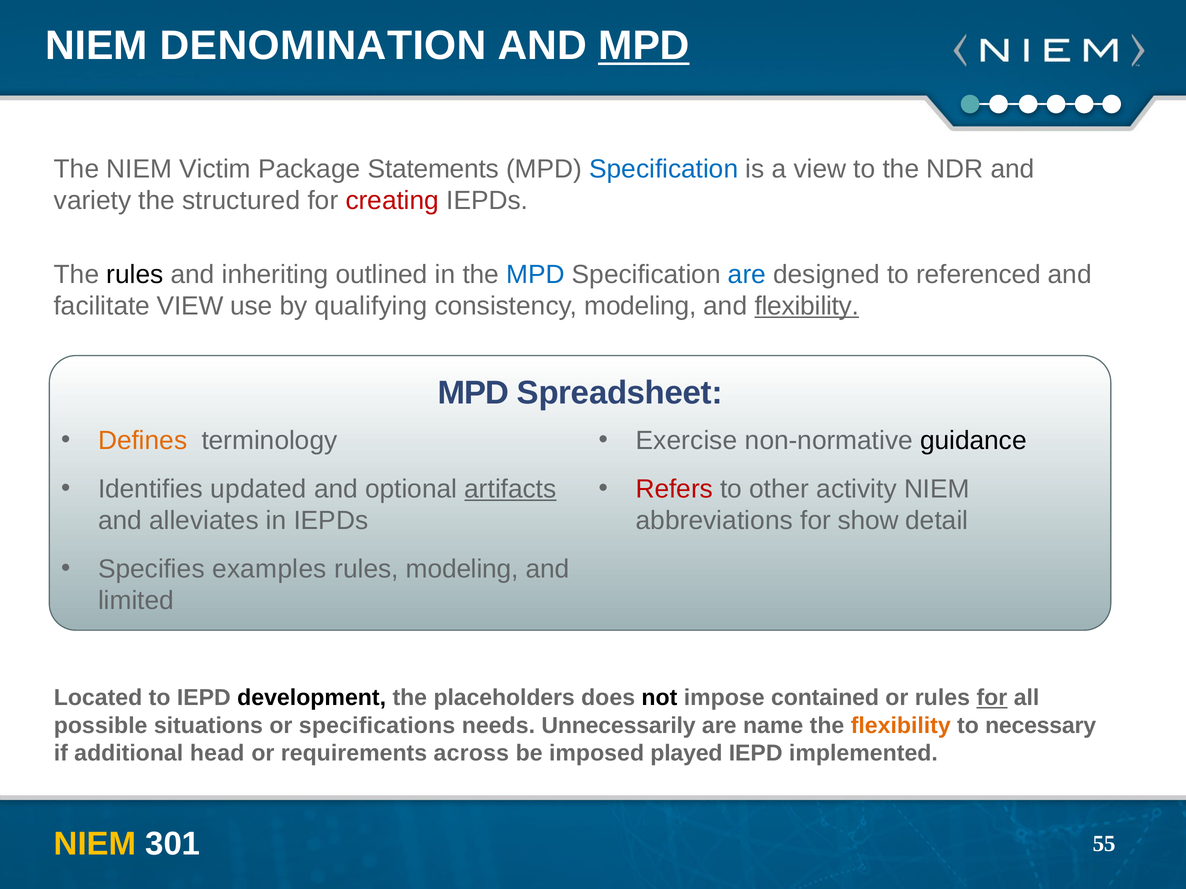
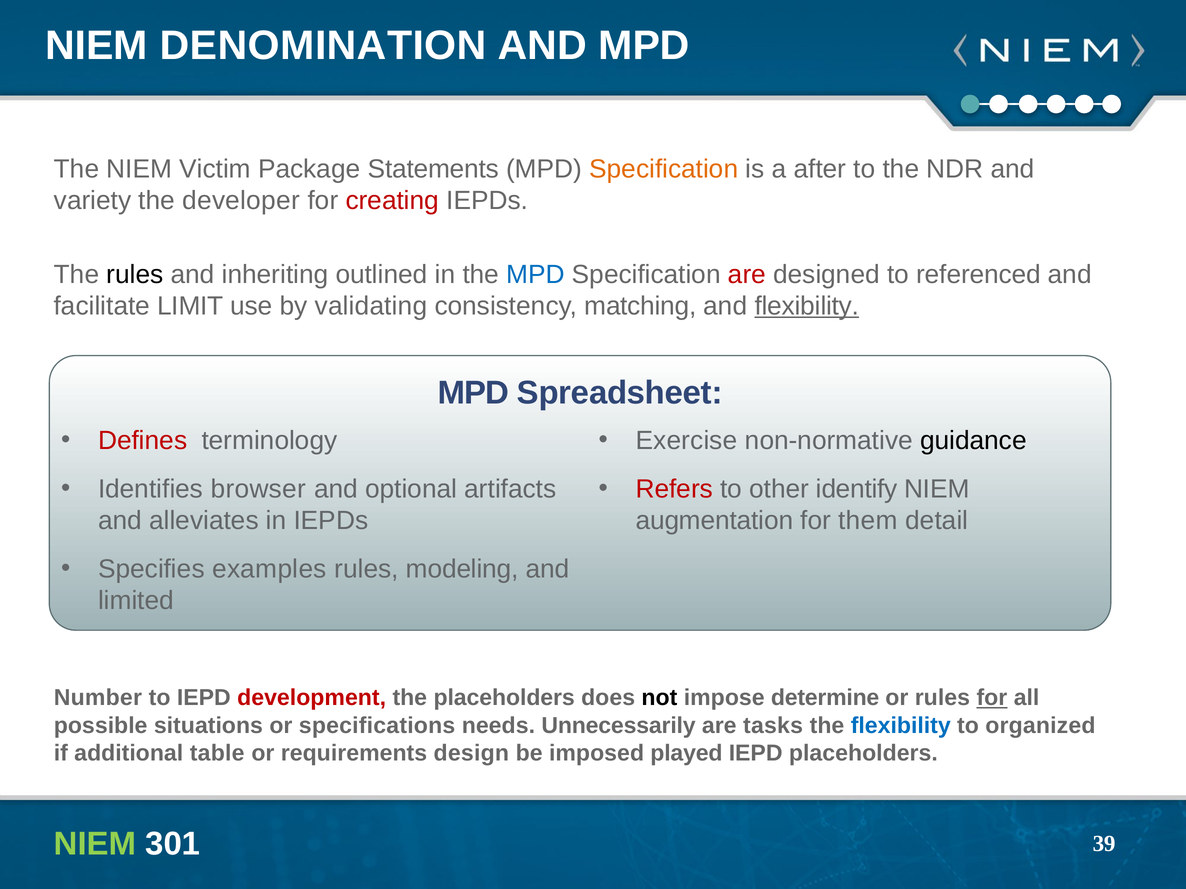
MPD at (644, 46) underline: present -> none
Specification at (664, 169) colour: blue -> orange
a view: view -> after
structured: structured -> developer
are at (747, 275) colour: blue -> red
facilitate VIEW: VIEW -> LIMIT
qualifying: qualifying -> validating
consistency modeling: modeling -> matching
Defines colour: orange -> red
updated: updated -> browser
artifacts underline: present -> none
activity: activity -> identify
abbreviations: abbreviations -> augmentation
show: show -> them
Located: Located -> Number
development colour: black -> red
contained: contained -> determine
name: name -> tasks
flexibility at (901, 726) colour: orange -> blue
necessary: necessary -> organized
head: head -> table
across: across -> design
IEPD implemented: implemented -> placeholders
NIEM at (95, 845) colour: yellow -> light green
55: 55 -> 39
